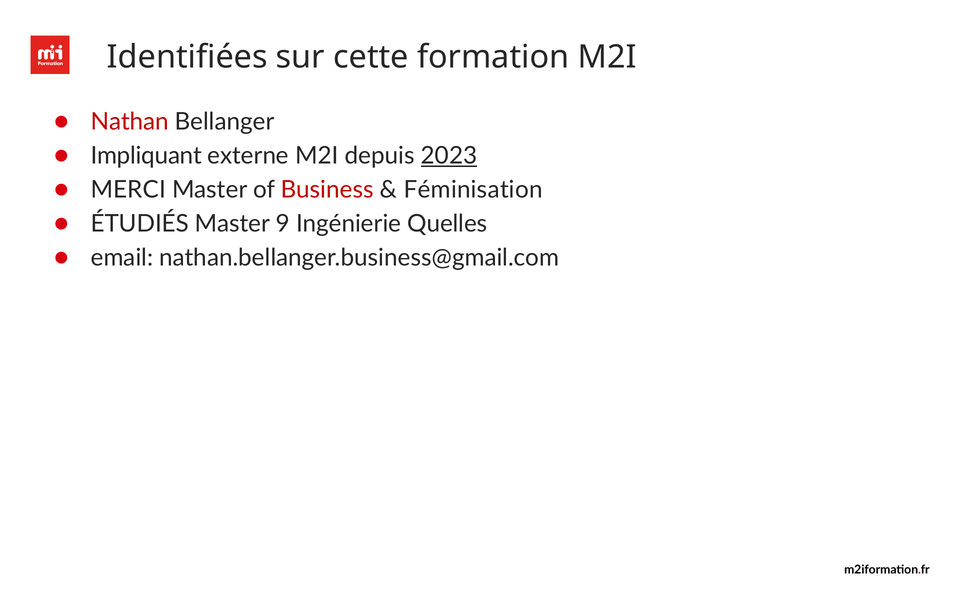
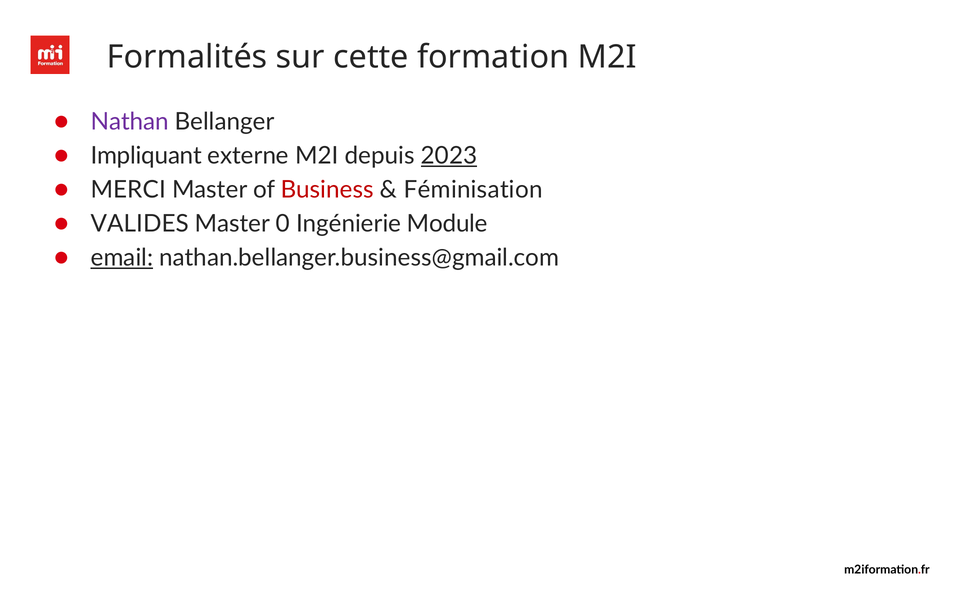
Identifiées: Identifiées -> Formalités
Nathan colour: red -> purple
ÉTUDIÉS: ÉTUDIÉS -> VALIDES
9: 9 -> 0
Quelles: Quelles -> Module
email underline: none -> present
